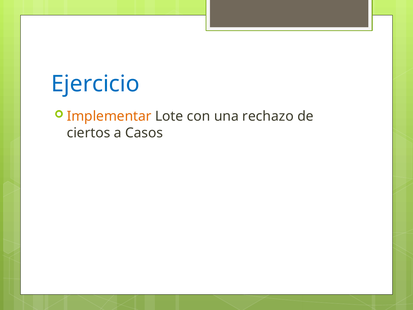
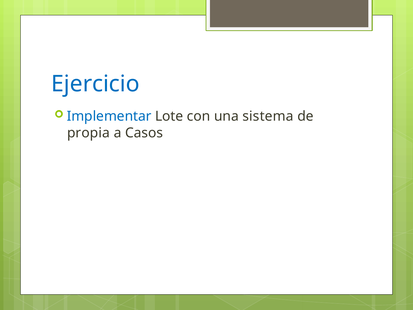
Implementar colour: orange -> blue
rechazo: rechazo -> sistema
ciertos: ciertos -> propia
